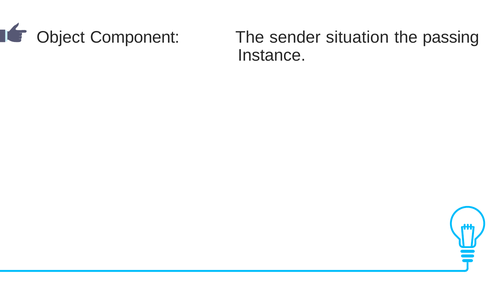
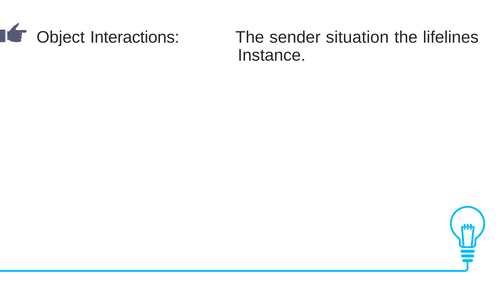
Component: Component -> Interactions
passing: passing -> lifelines
